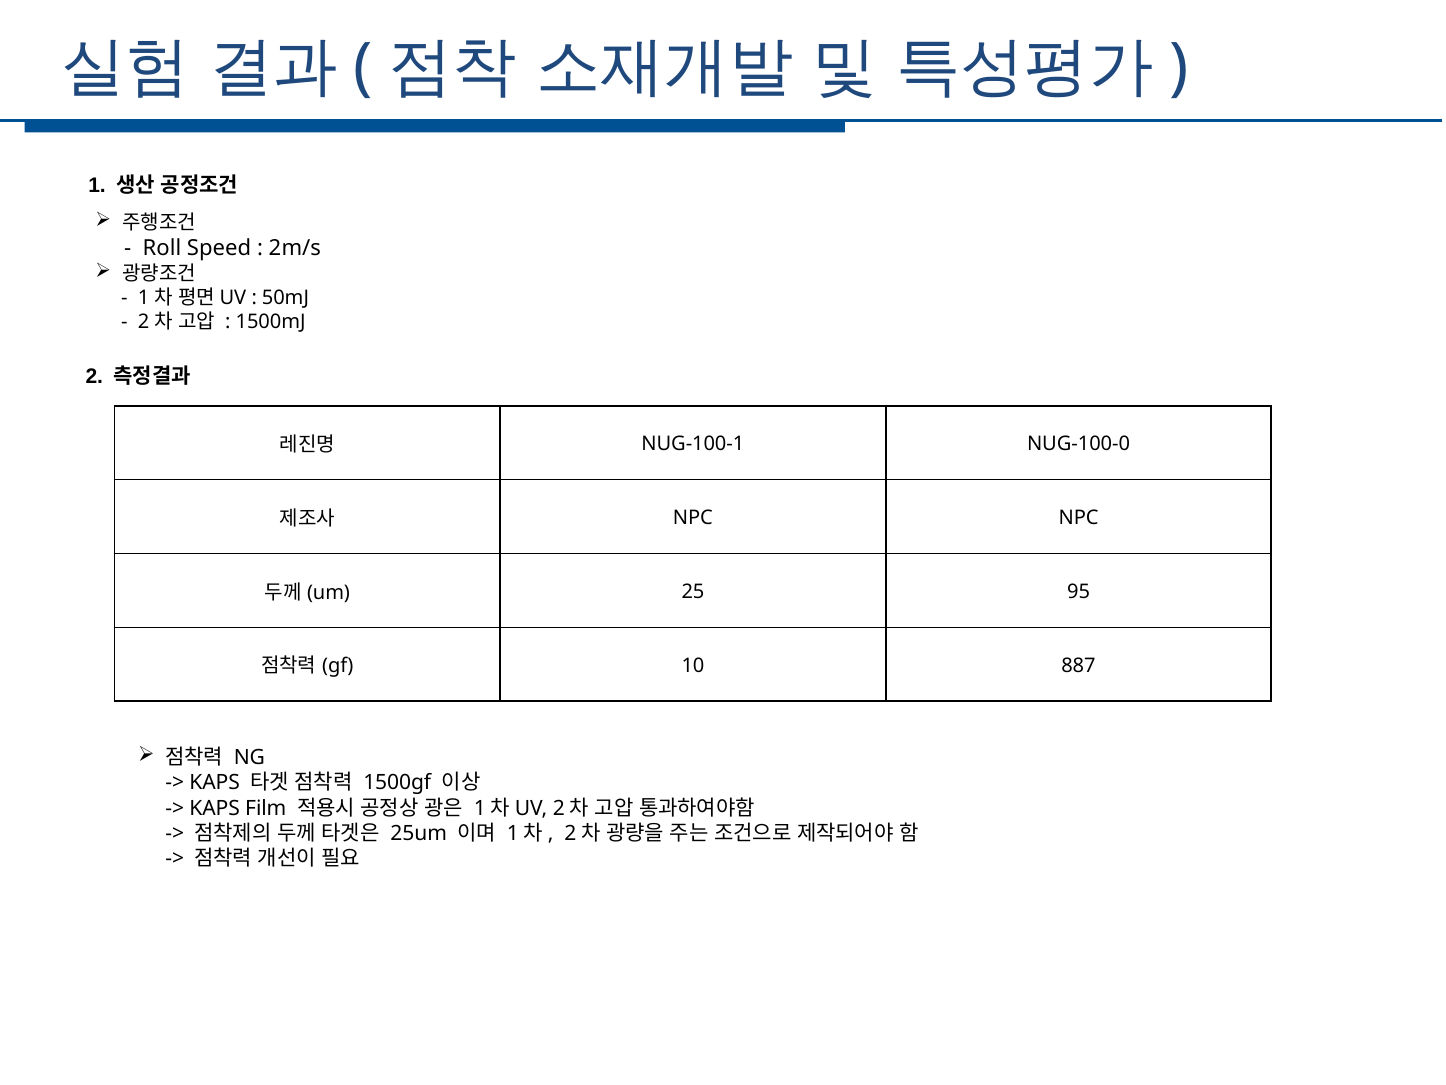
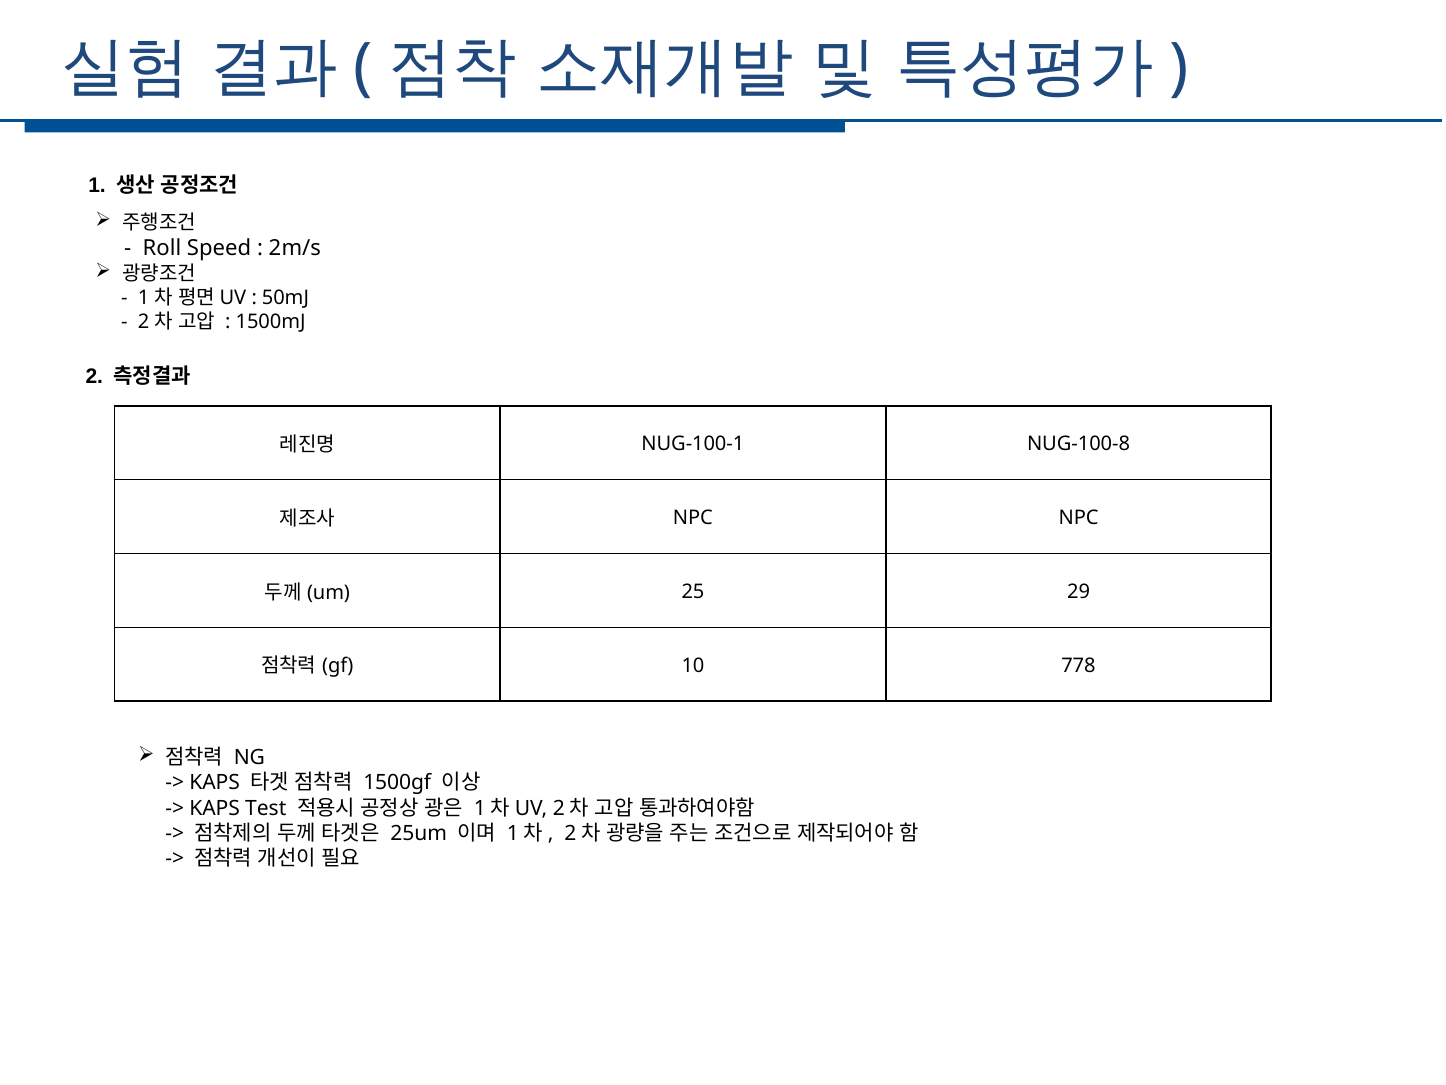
NUG-100-0: NUG-100-0 -> NUG-100-8
95: 95 -> 29
887: 887 -> 778
Film: Film -> Test
